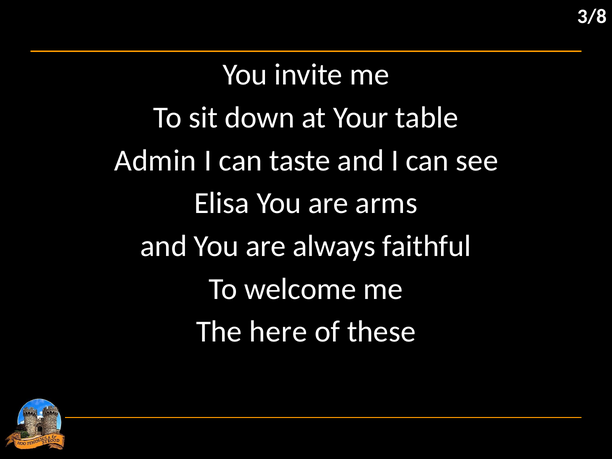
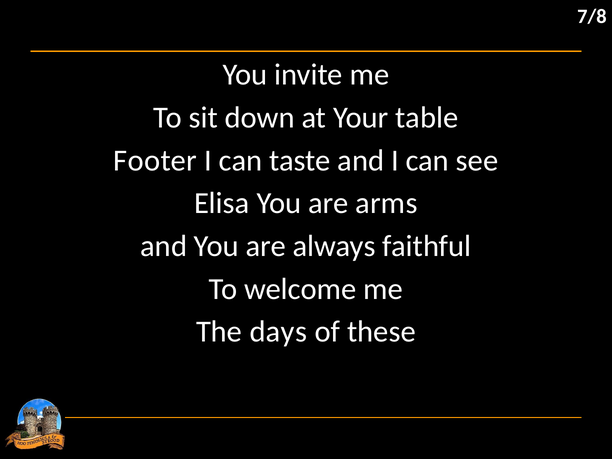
3/8: 3/8 -> 7/8
Admin: Admin -> Footer
here: here -> days
